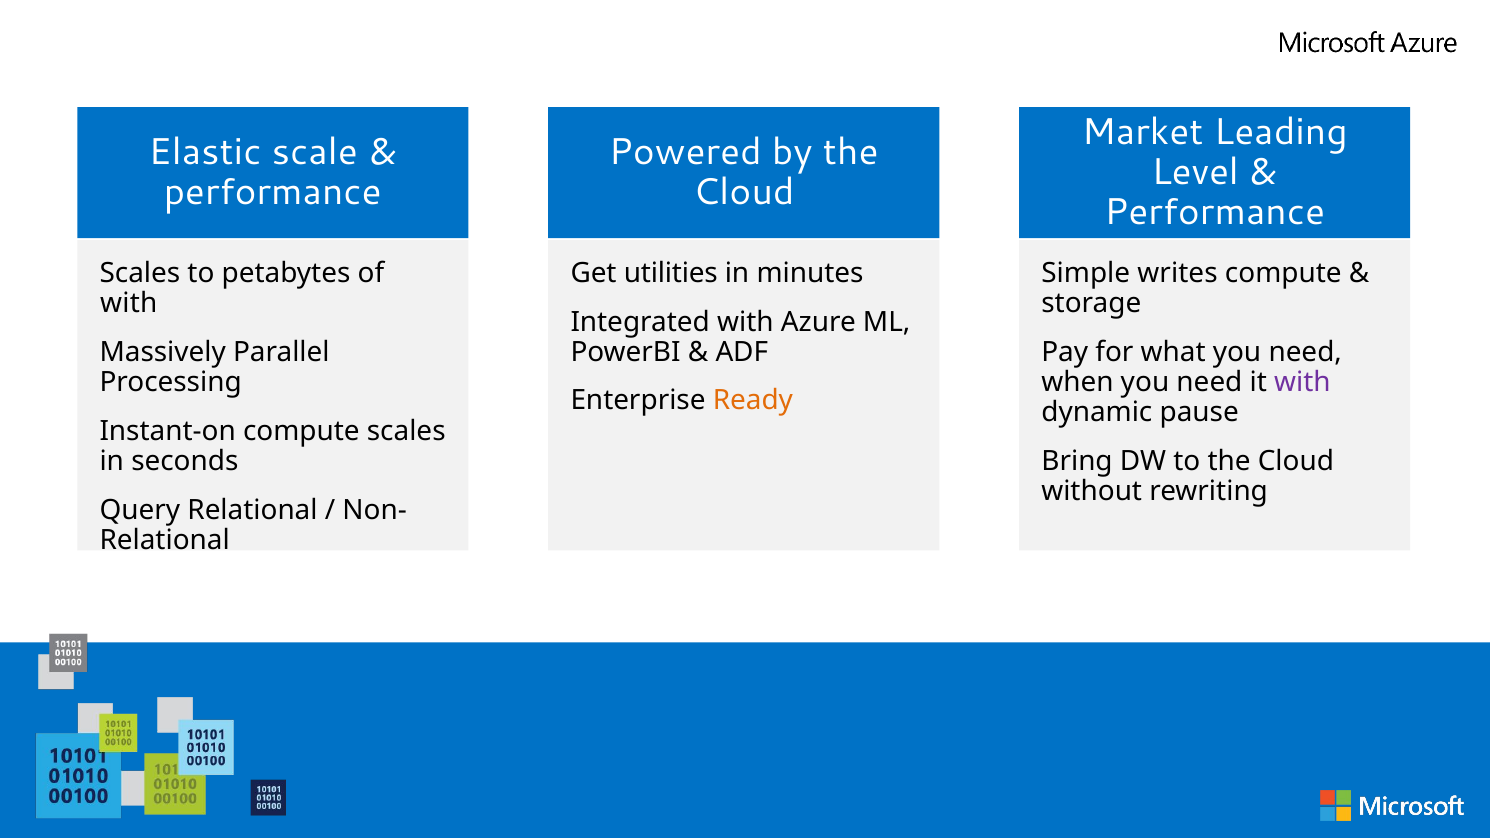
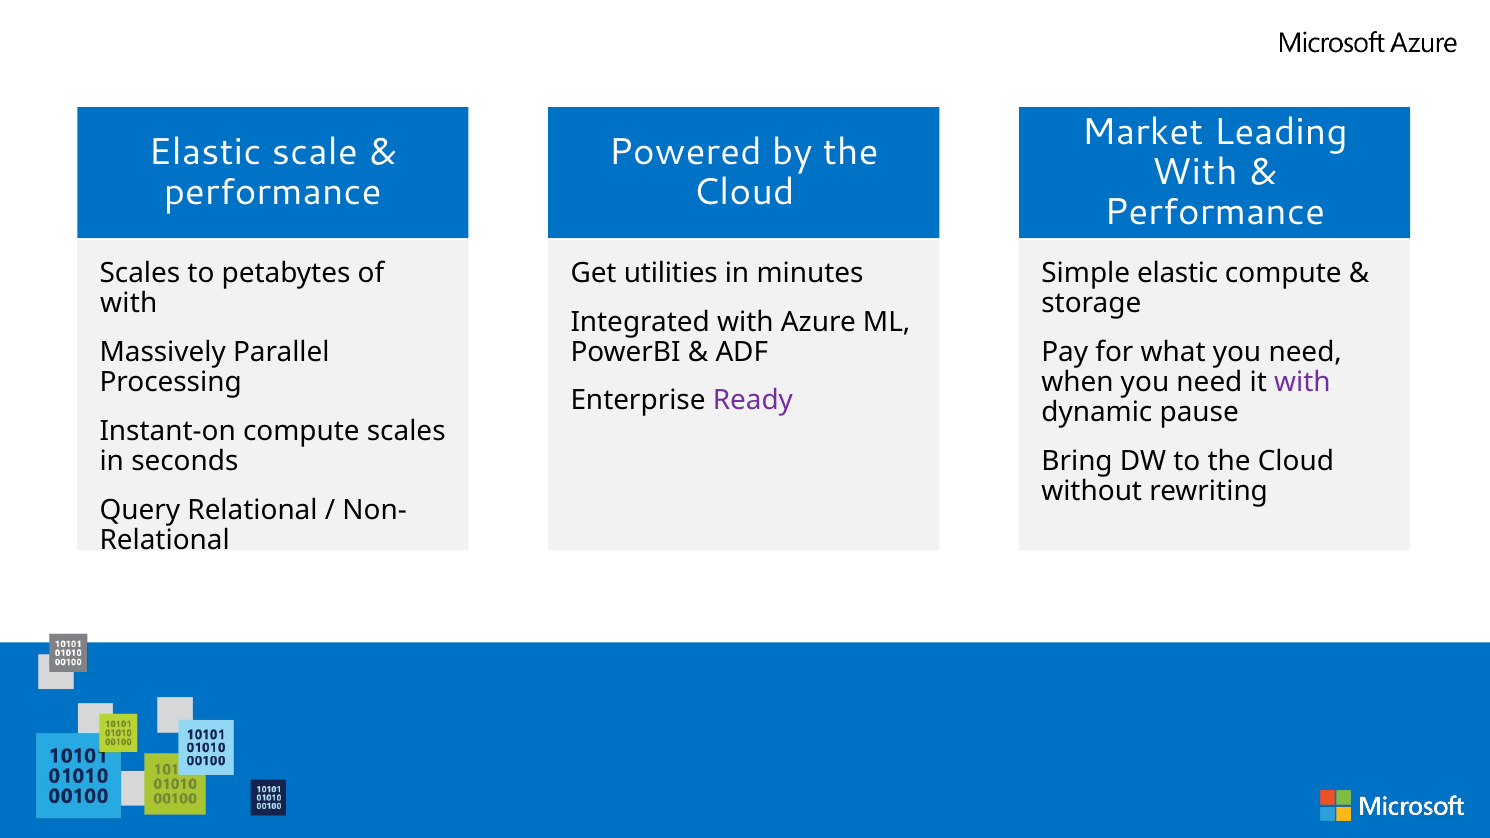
Level at (1195, 172): Level -> With
Simple writes: writes -> elastic
Ready colour: orange -> purple
